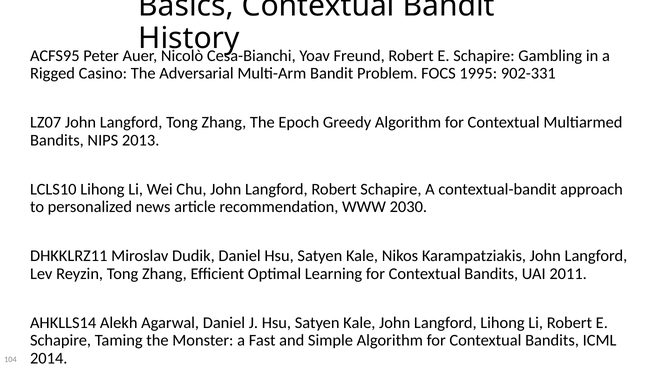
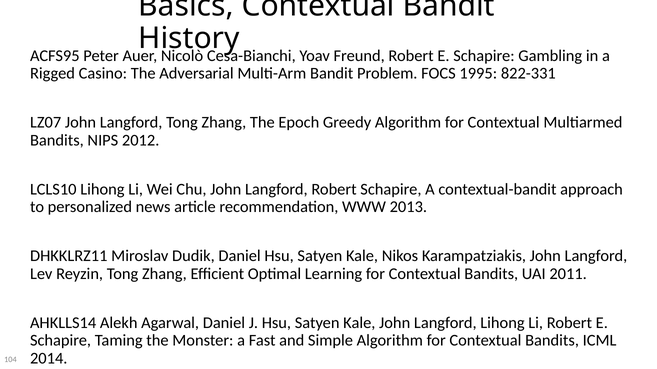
902-331: 902-331 -> 822-331
2013: 2013 -> 2012
2030: 2030 -> 2013
